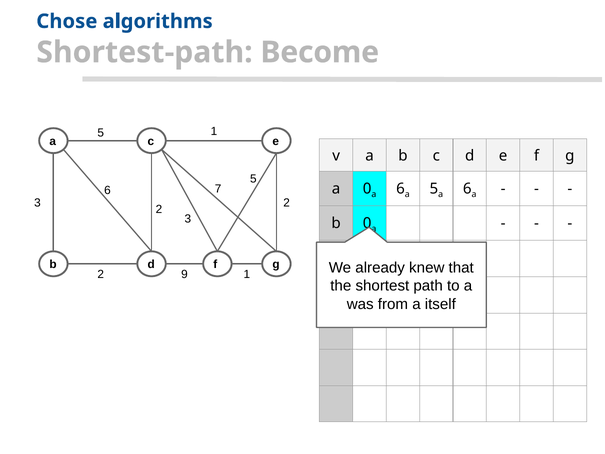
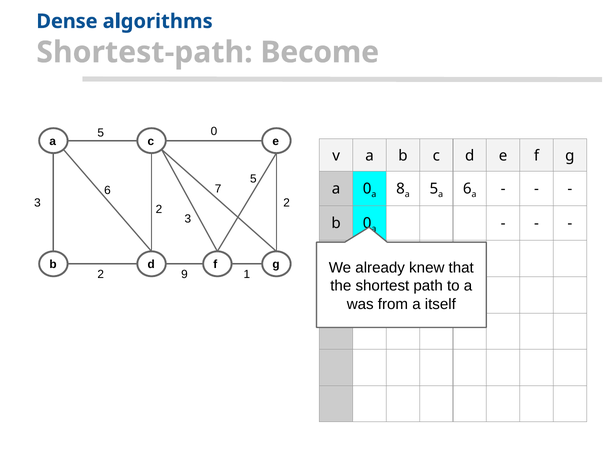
Chose: Chose -> Dense
5 1: 1 -> 0
6 at (401, 188): 6 -> 8
